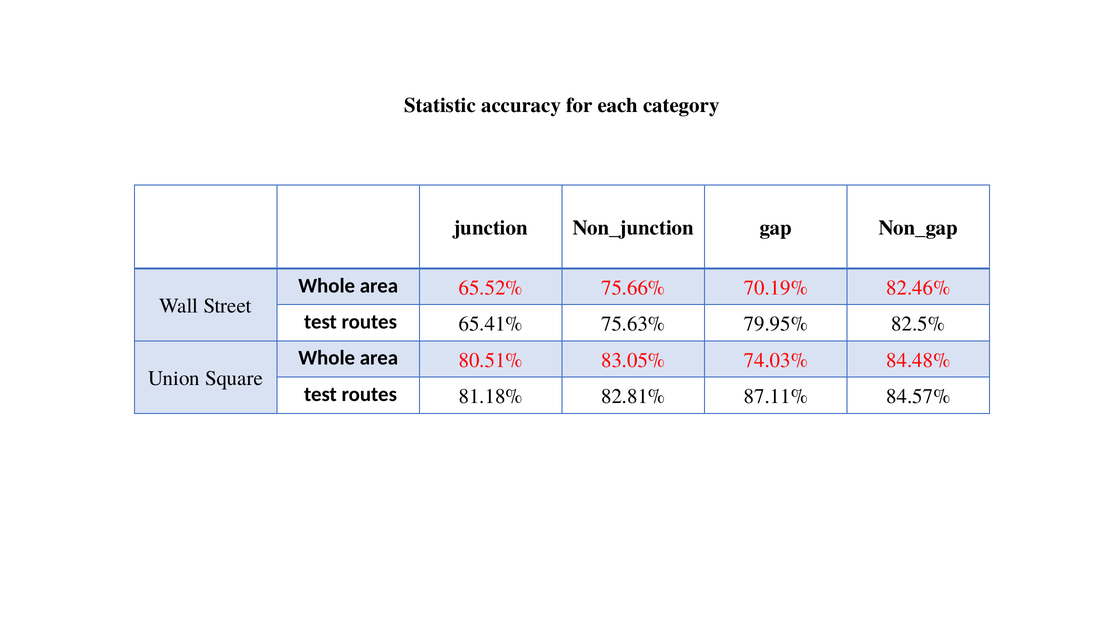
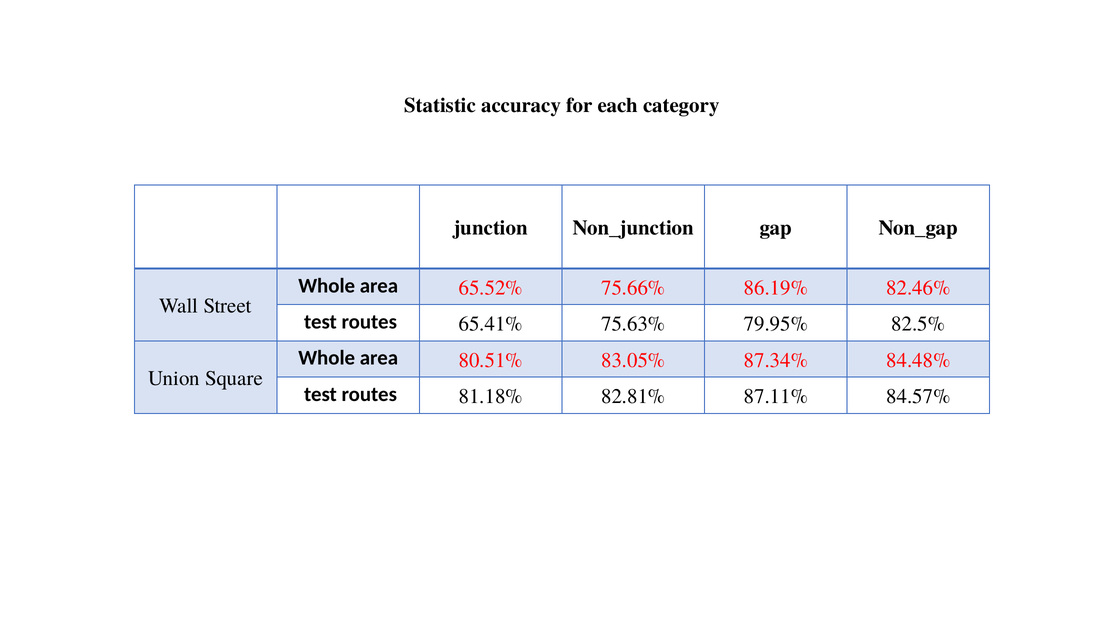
70.19%: 70.19% -> 86.19%
74.03%: 74.03% -> 87.34%
